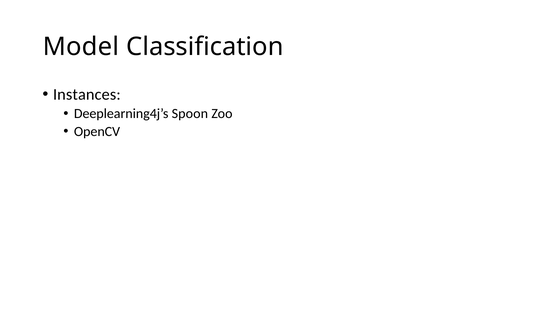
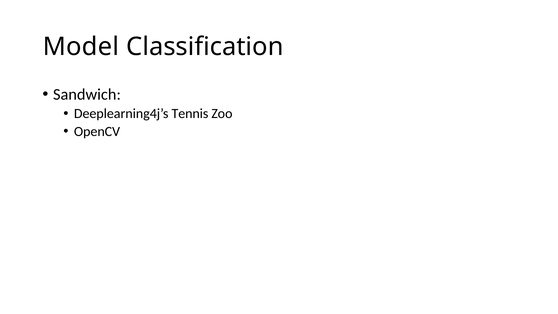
Instances: Instances -> Sandwich
Spoon: Spoon -> Tennis
